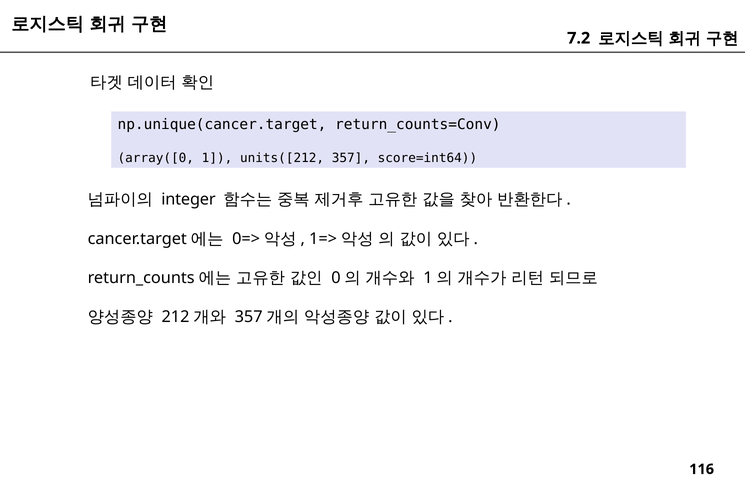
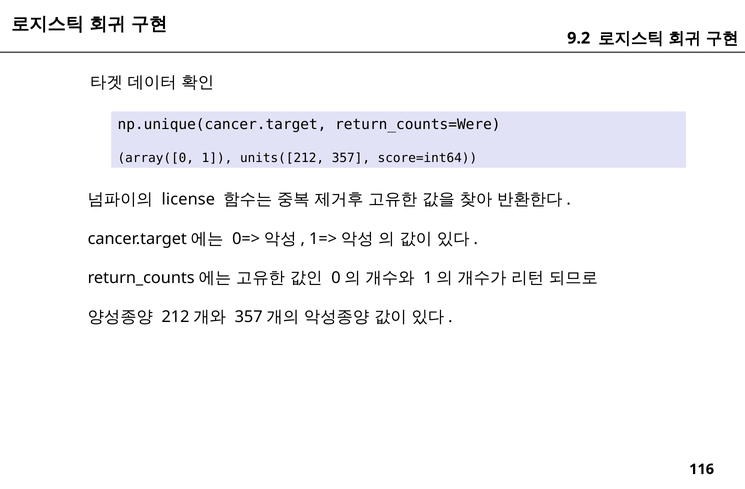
7.2: 7.2 -> 9.2
return_counts=Conv: return_counts=Conv -> return_counts=Were
integer: integer -> license
